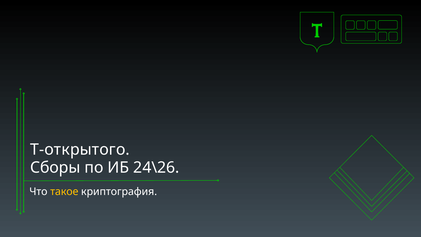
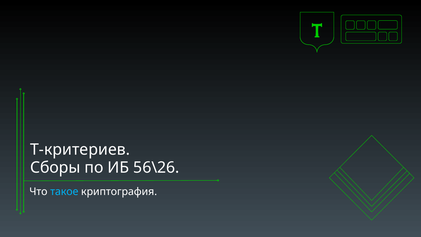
Т-открытого: Т-открытого -> Т-критериев
24\26: 24\26 -> 56\26
такое colour: yellow -> light blue
